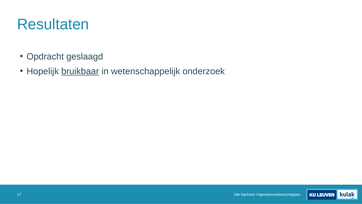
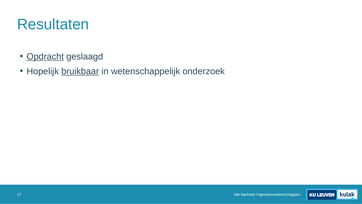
Opdracht underline: none -> present
